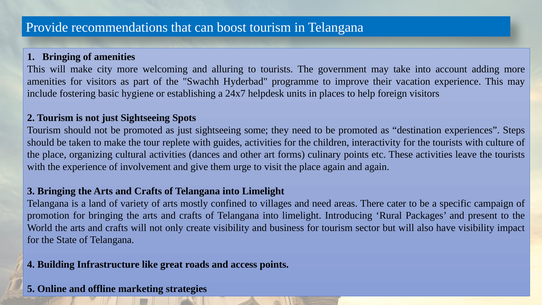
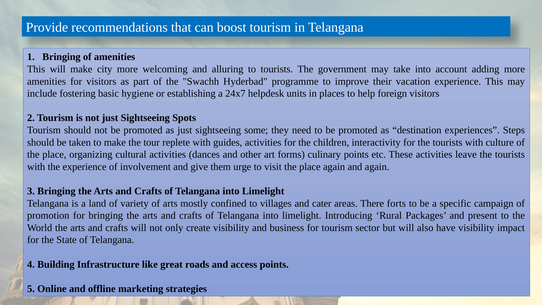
and need: need -> cater
cater: cater -> forts
